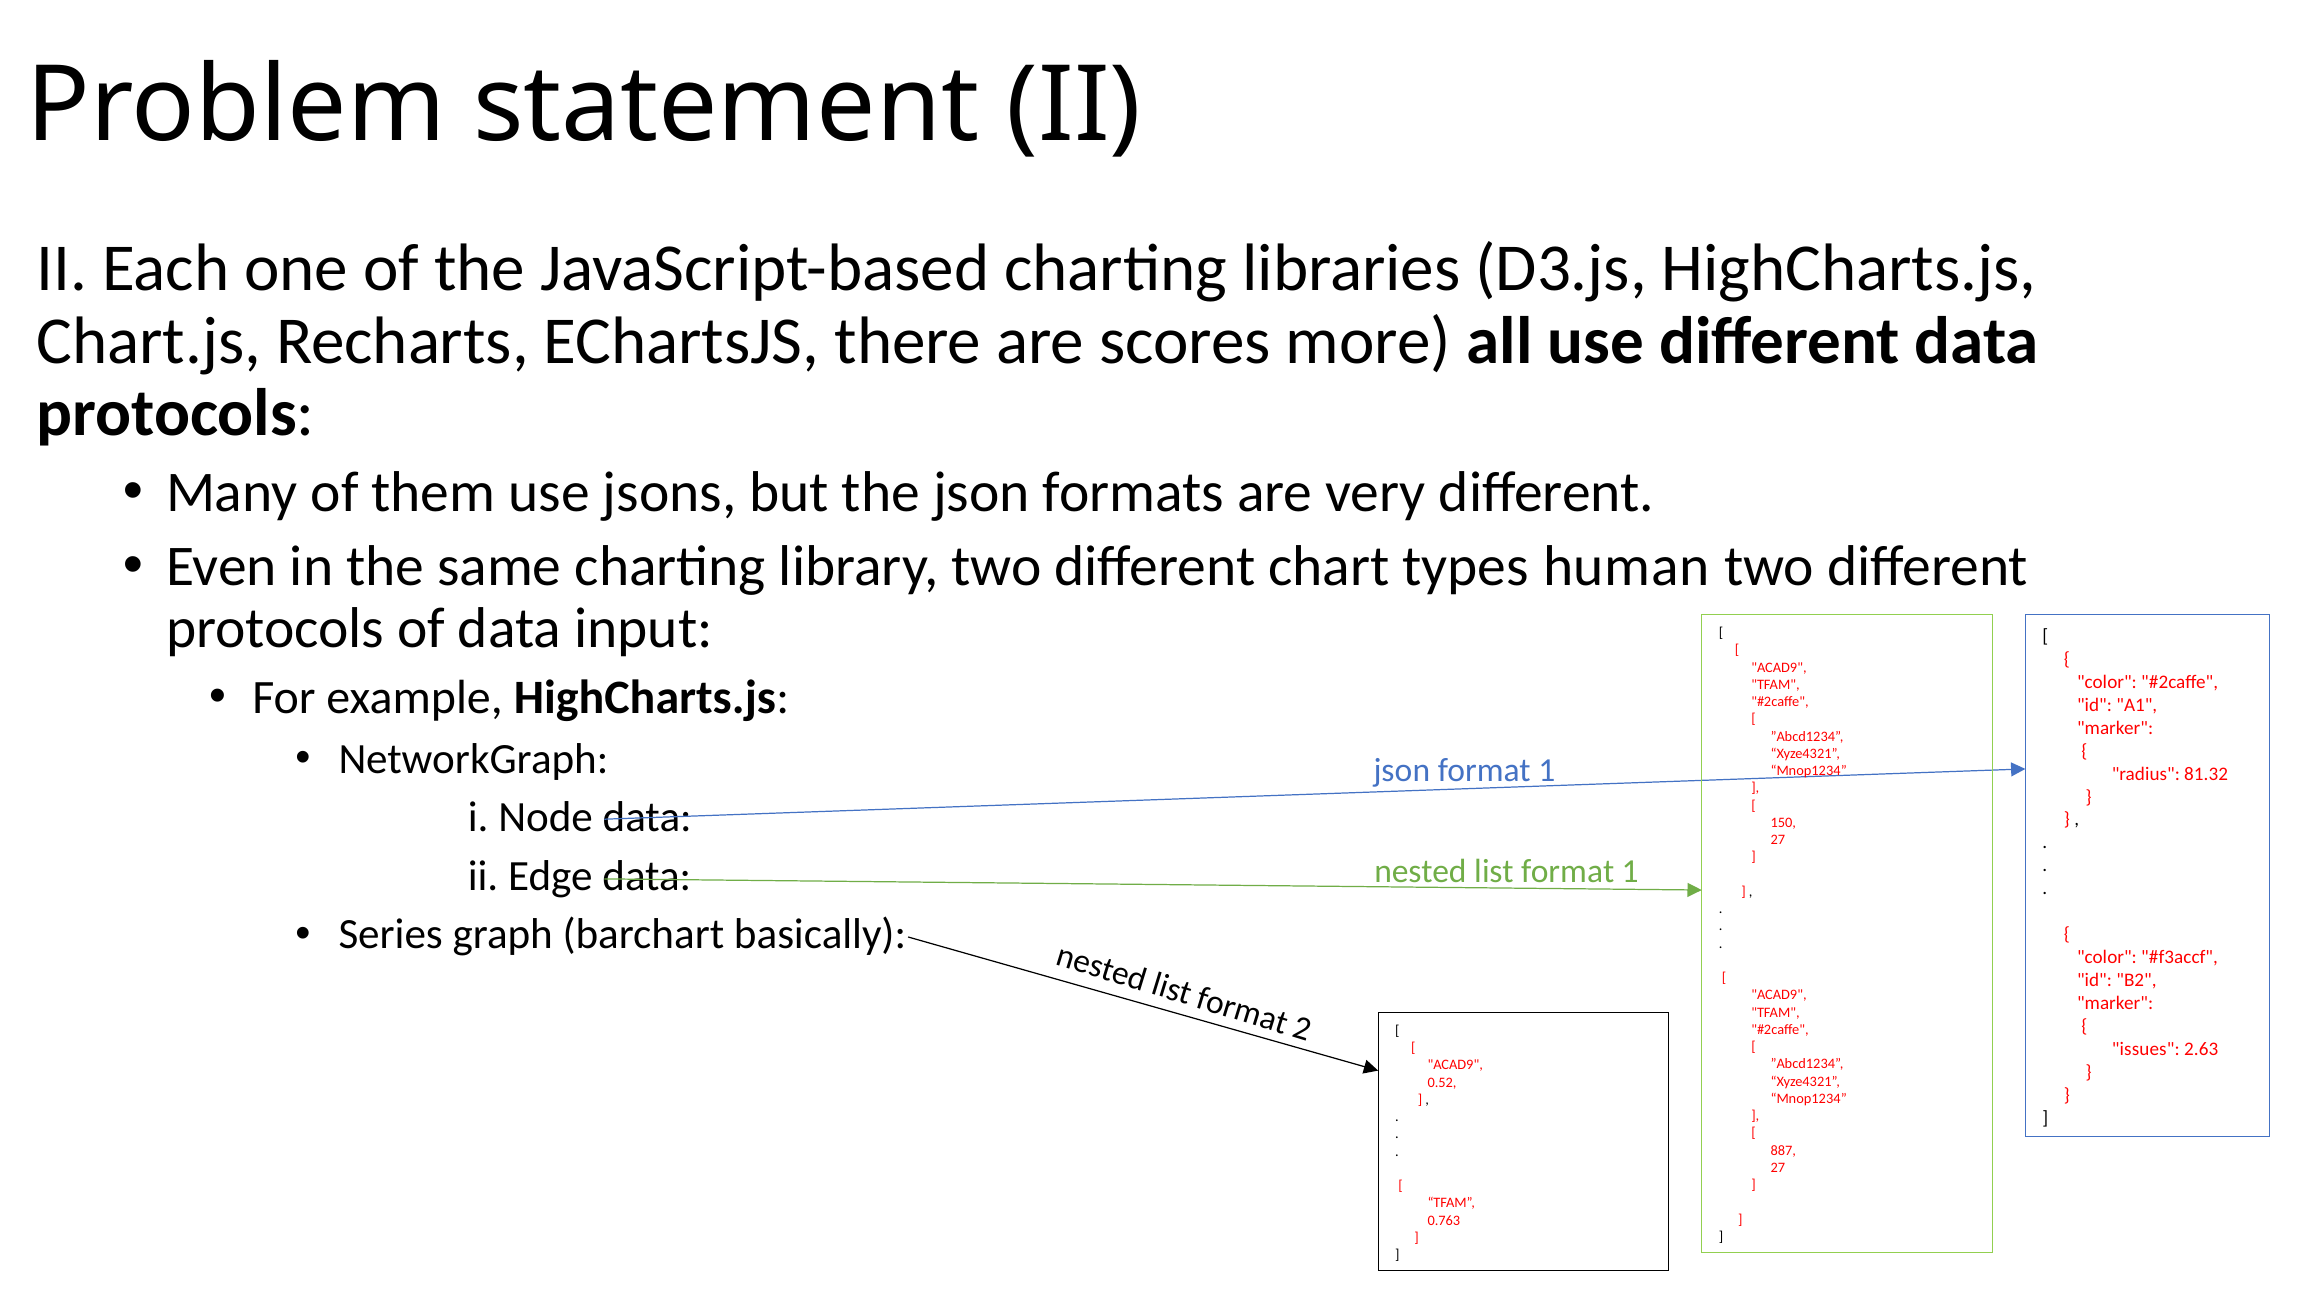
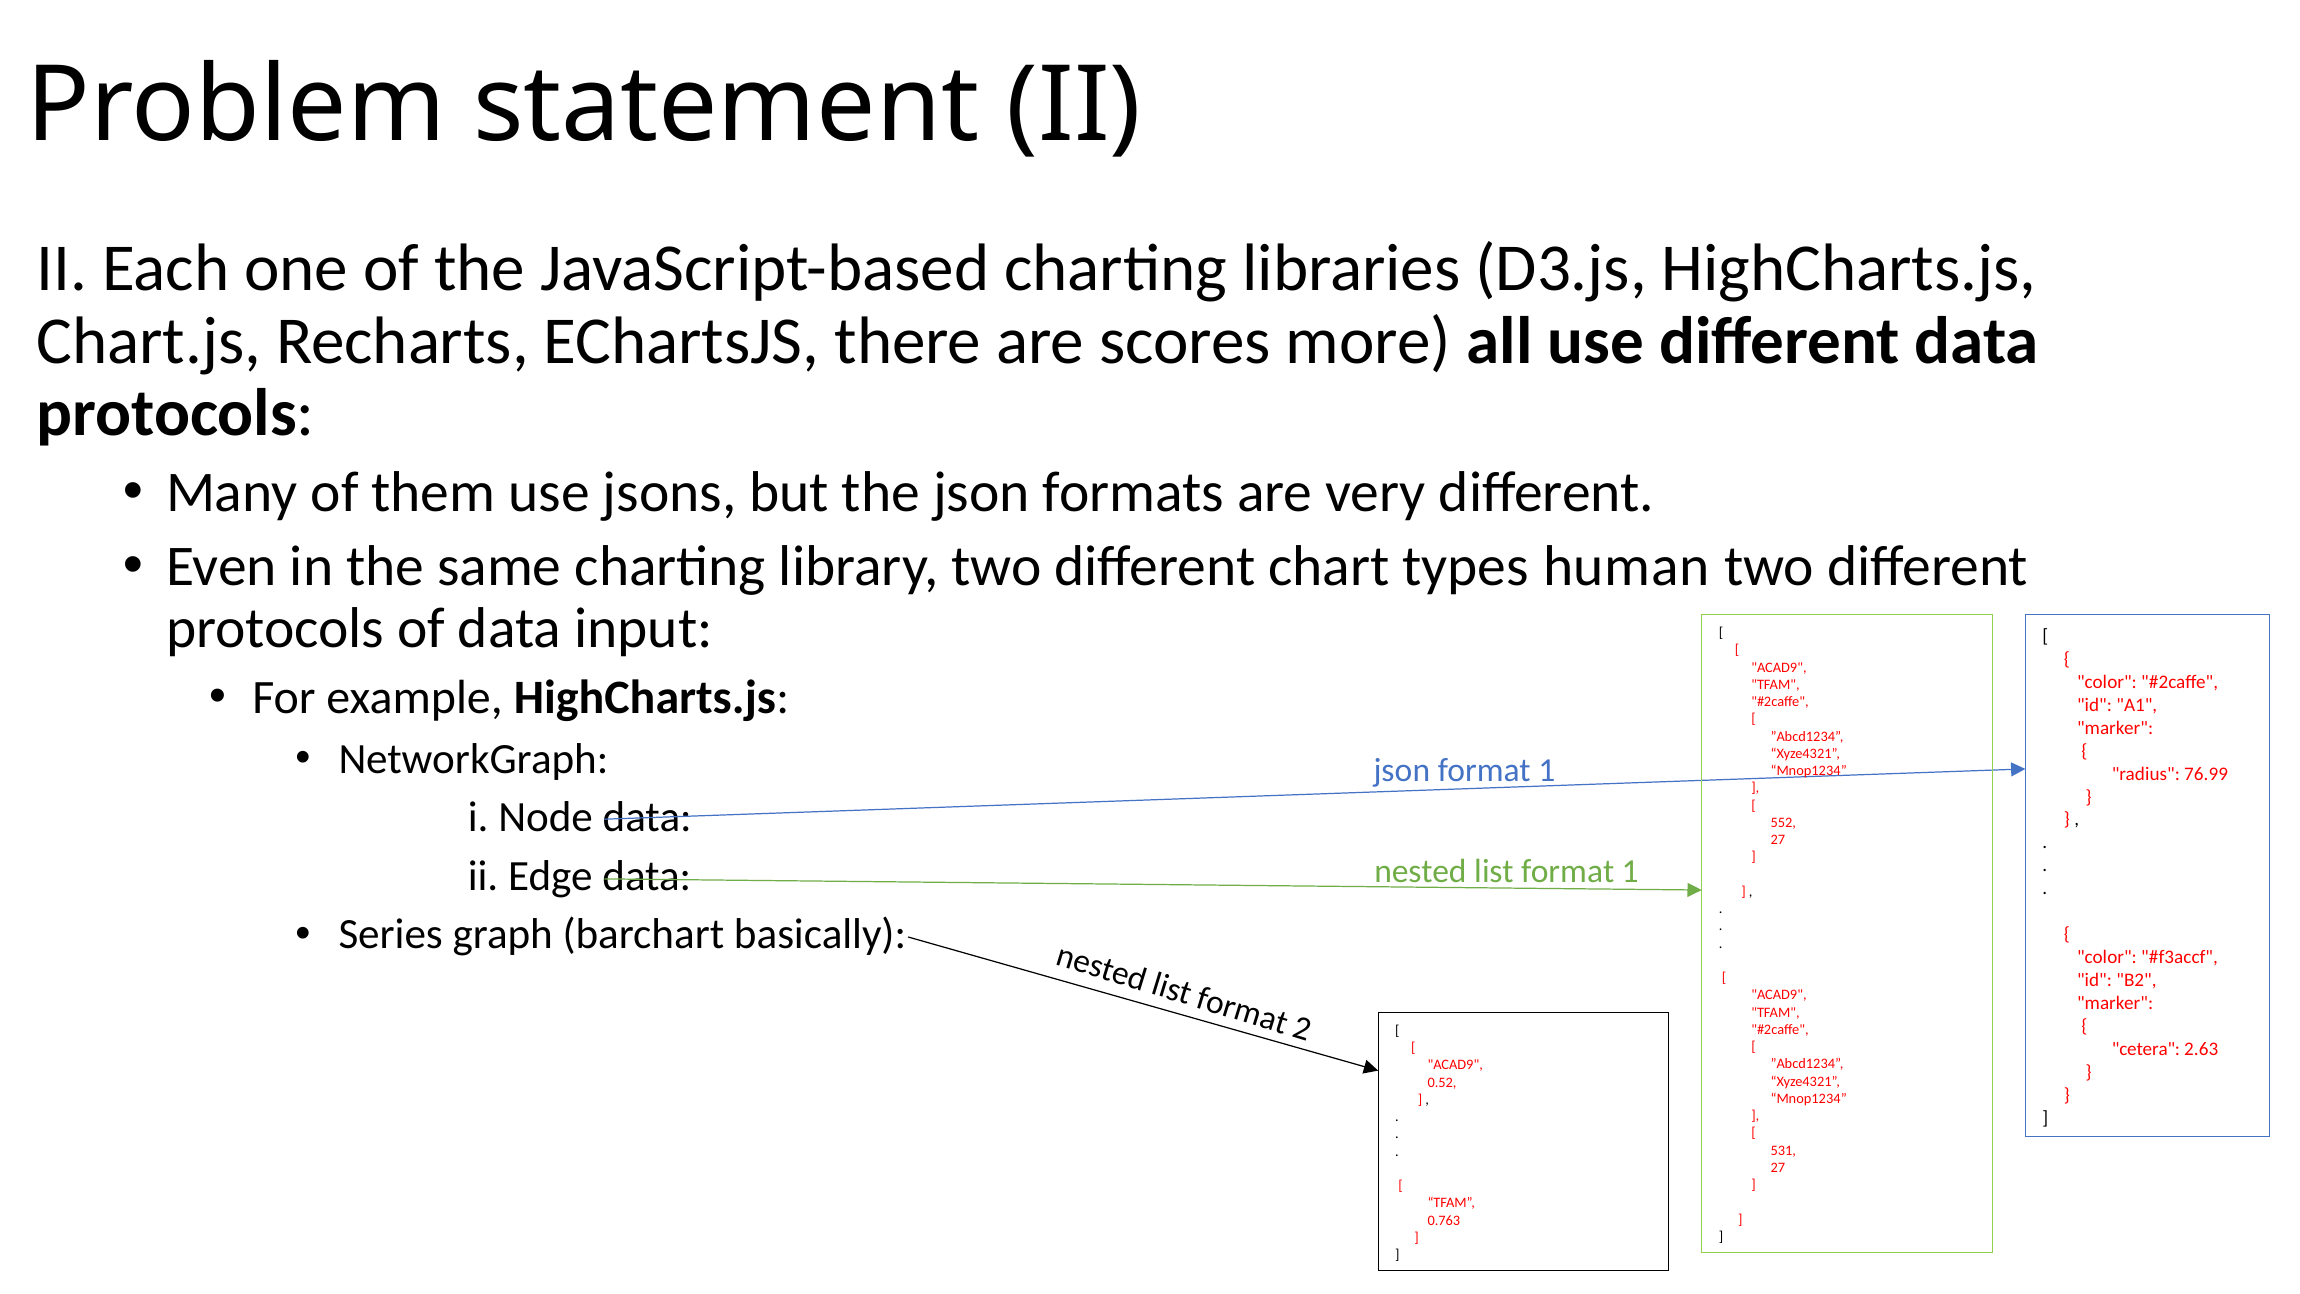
81.32: 81.32 -> 76.99
150: 150 -> 552
issues: issues -> cetera
887: 887 -> 531
